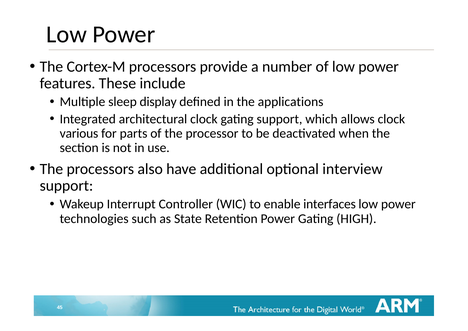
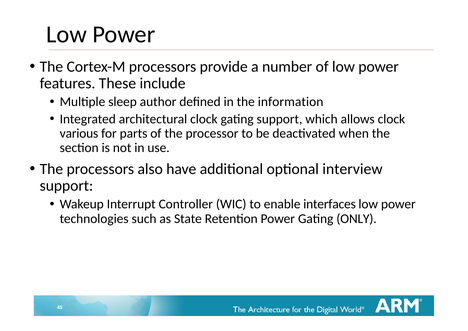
display: display -> author
applications: applications -> information
HIGH: HIGH -> ONLY
